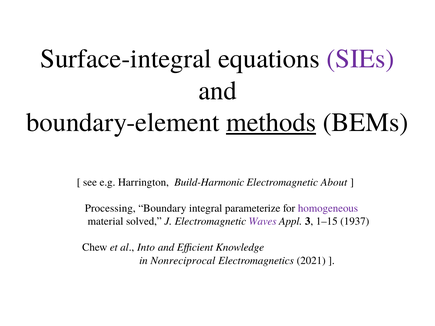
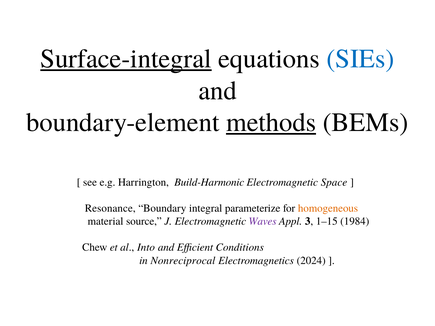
Surface-integral underline: none -> present
SIEs colour: purple -> blue
About: About -> Space
Processing: Processing -> Resonance
homogeneous colour: purple -> orange
solved: solved -> source
1937: 1937 -> 1984
Knowledge: Knowledge -> Conditions
2021: 2021 -> 2024
